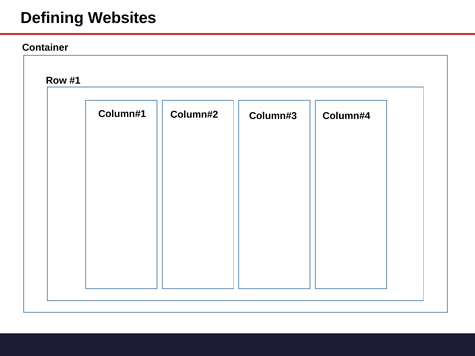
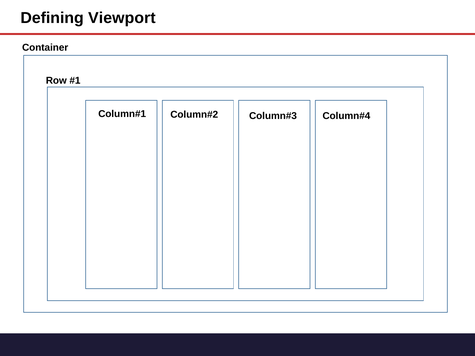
Websites: Websites -> Viewport
